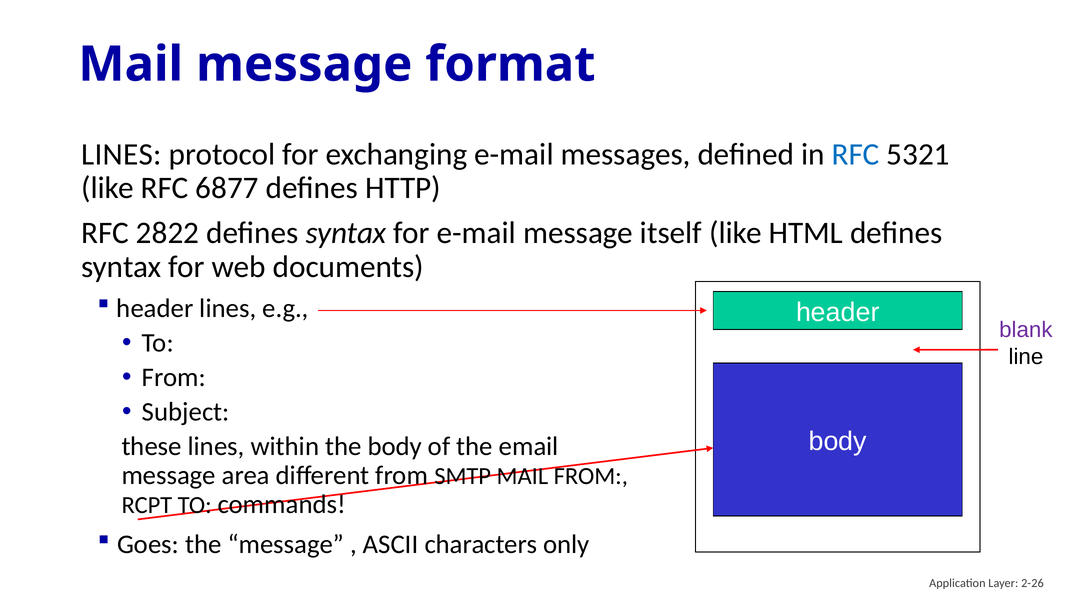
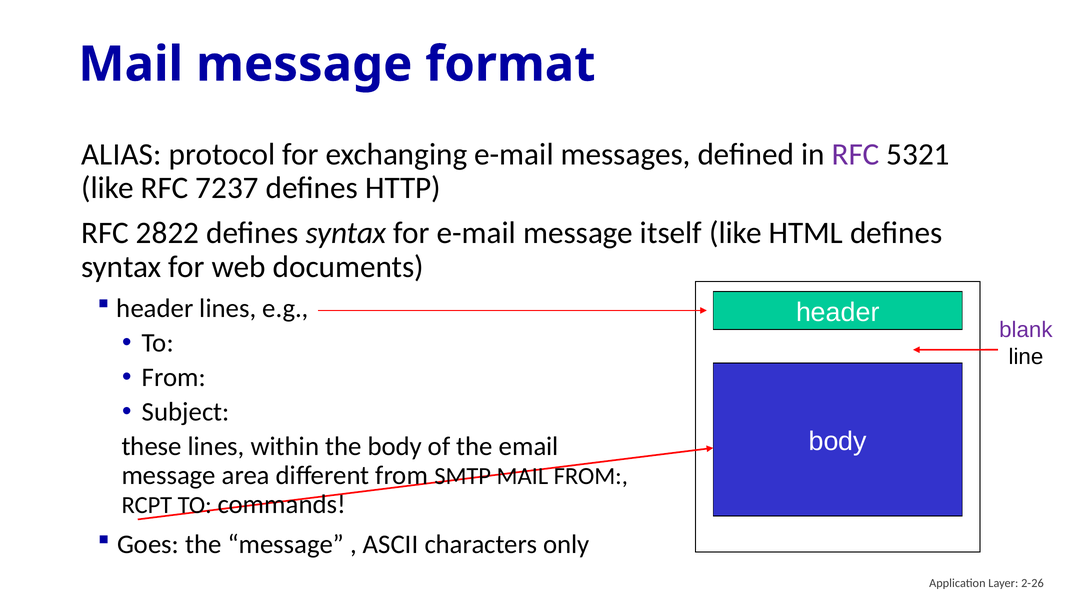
LINES at (121, 154): LINES -> ALIAS
RFC at (856, 154) colour: blue -> purple
6877: 6877 -> 7237
